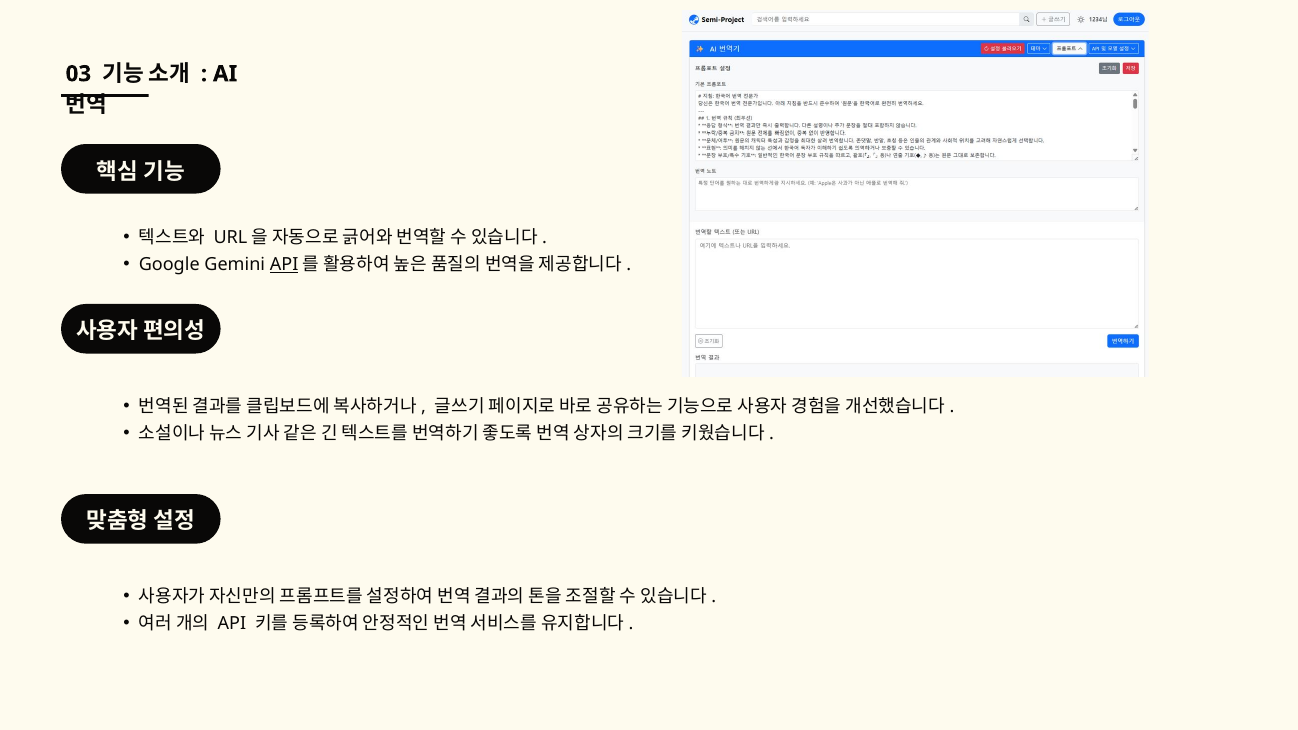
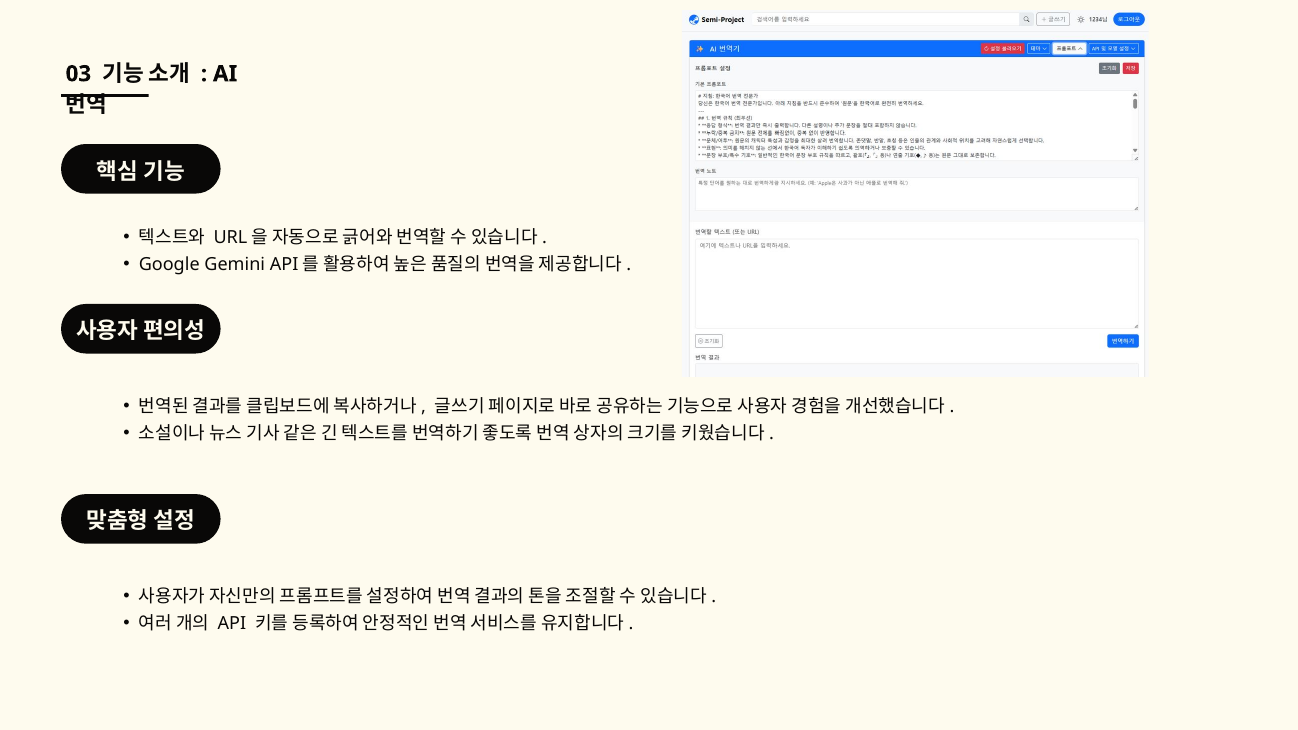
API at (284, 264) underline: present -> none
